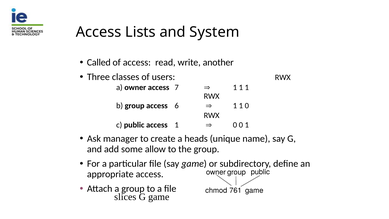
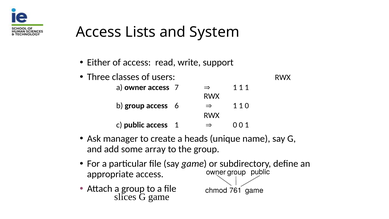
Called: Called -> Either
another: another -> support
allow: allow -> array
